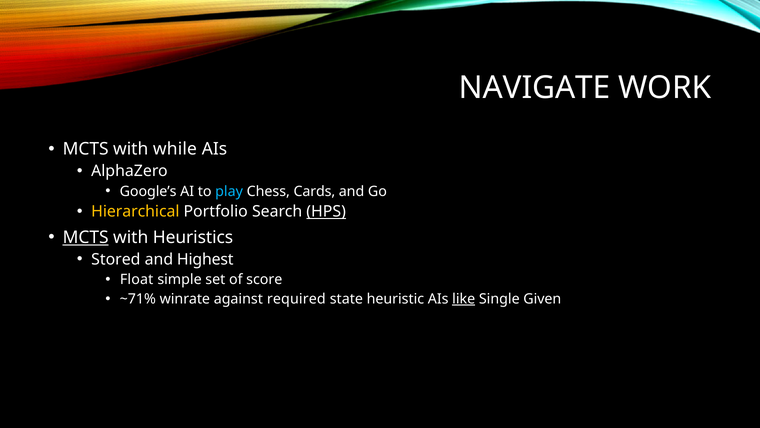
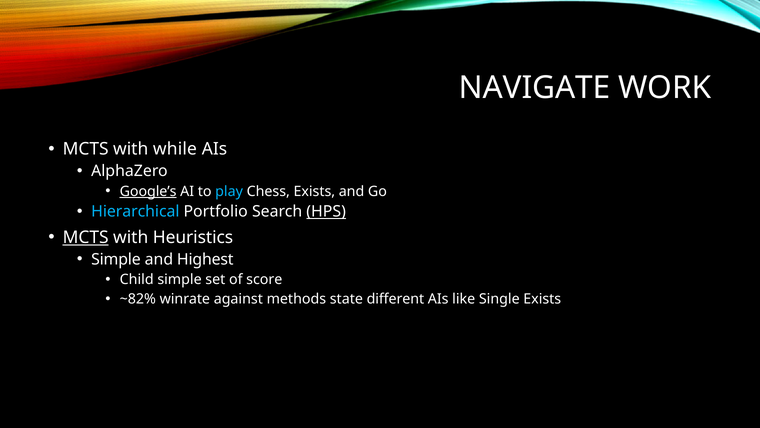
Google’s underline: none -> present
Chess Cards: Cards -> Exists
Hierarchical colour: yellow -> light blue
Stored at (116, 259): Stored -> Simple
Float: Float -> Child
~71%: ~71% -> ~82%
required: required -> methods
heuristic: heuristic -> different
like underline: present -> none
Single Given: Given -> Exists
